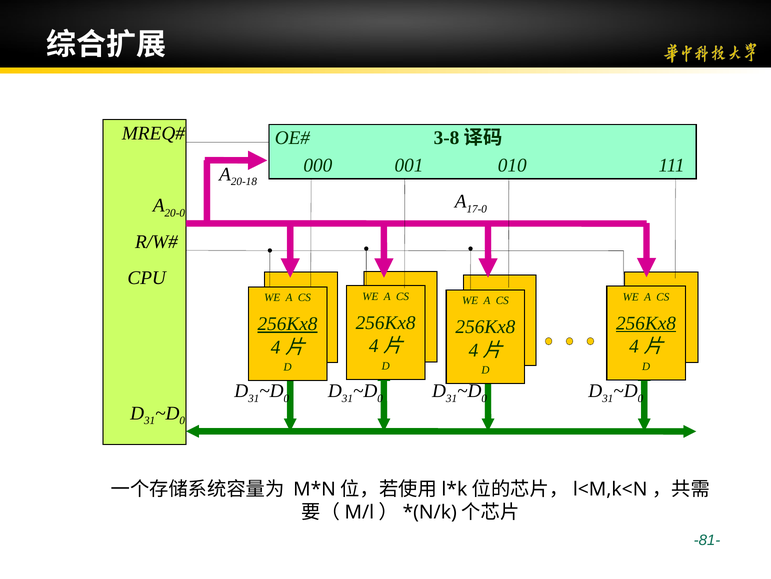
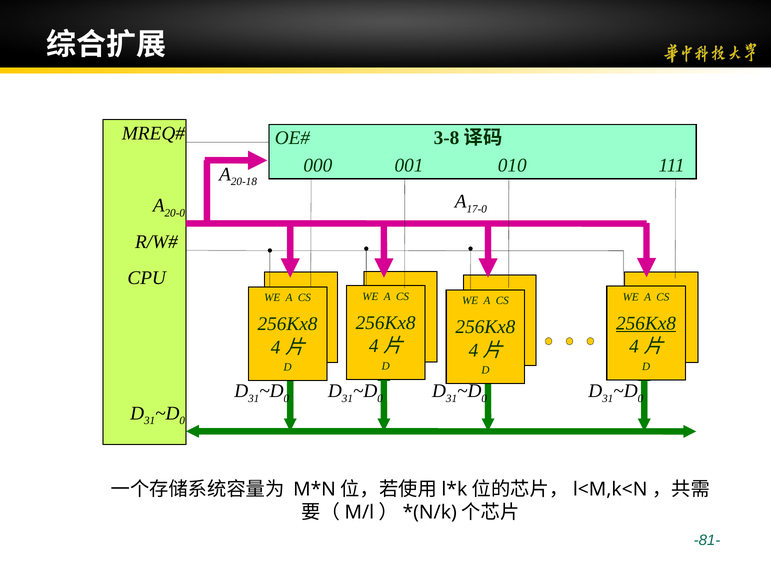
256Kx8 at (288, 324) underline: present -> none
